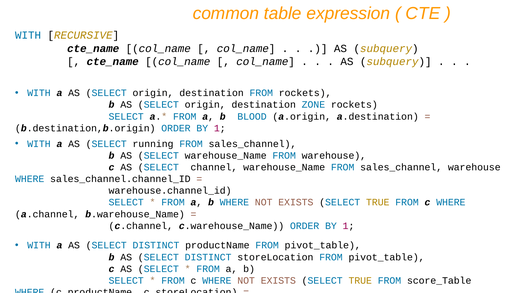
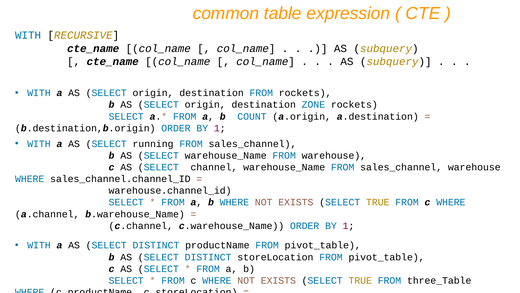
BLOOD: BLOOD -> COUNT
score_Table: score_Table -> three_Table
